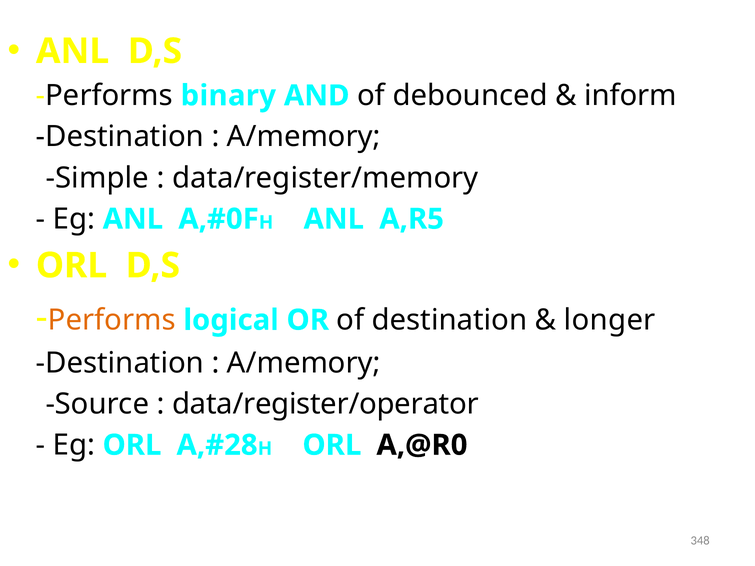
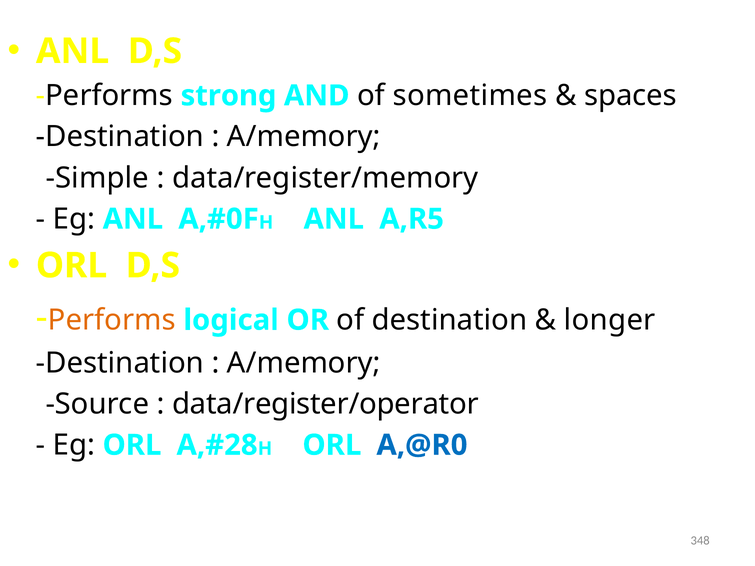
binary: binary -> strong
debounced: debounced -> sometimes
inform: inform -> spaces
A,@R0 colour: black -> blue
